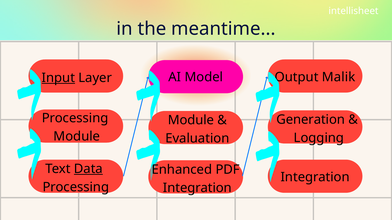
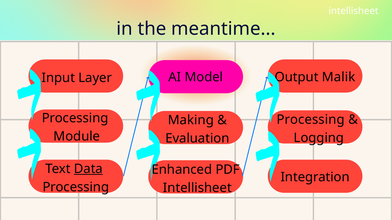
Input underline: present -> none
Generation at (311, 120): Generation -> Processing
Module at (191, 120): Module -> Making
Integration at (197, 188): Integration -> Intellisheet
